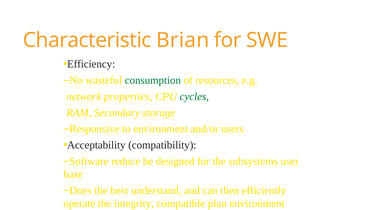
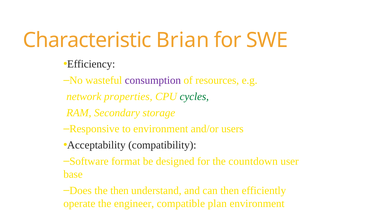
consumption colour: green -> purple
reduce: reduce -> format
subsystems: subsystems -> countdown
the best: best -> then
integrity: integrity -> engineer
